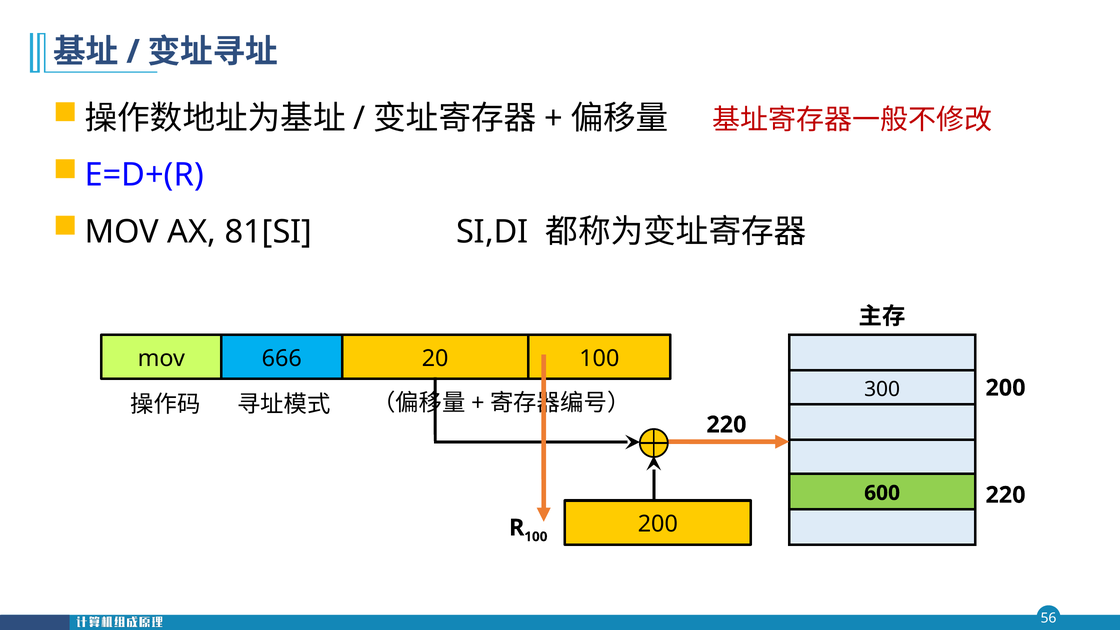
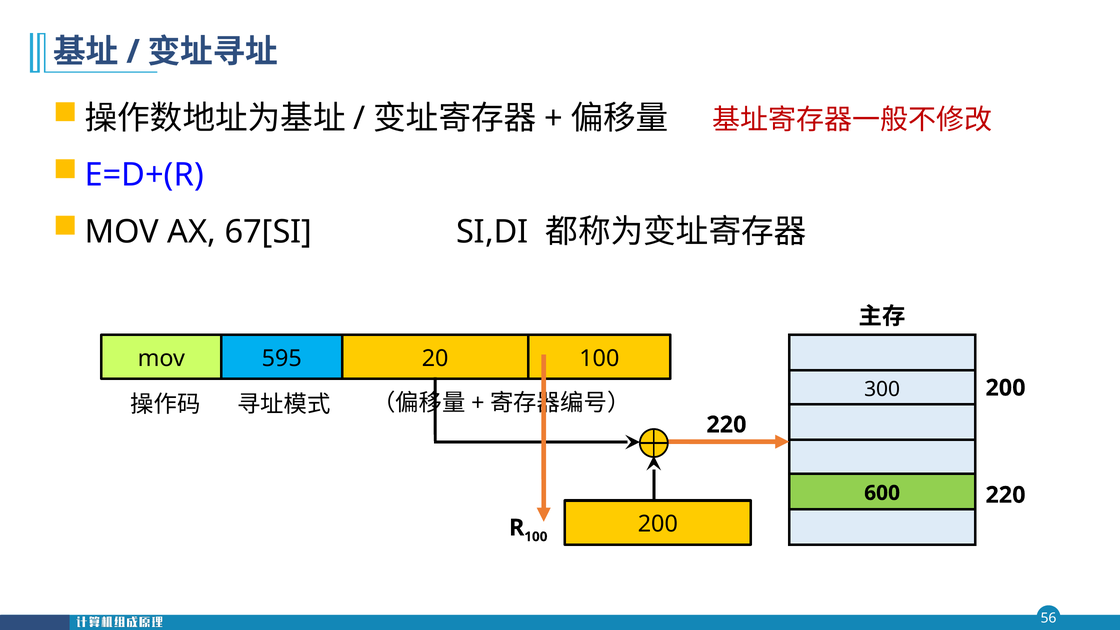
81[SI: 81[SI -> 67[SI
666: 666 -> 595
